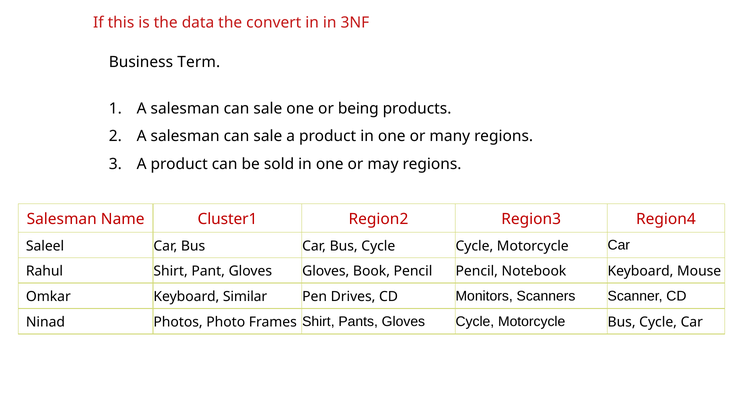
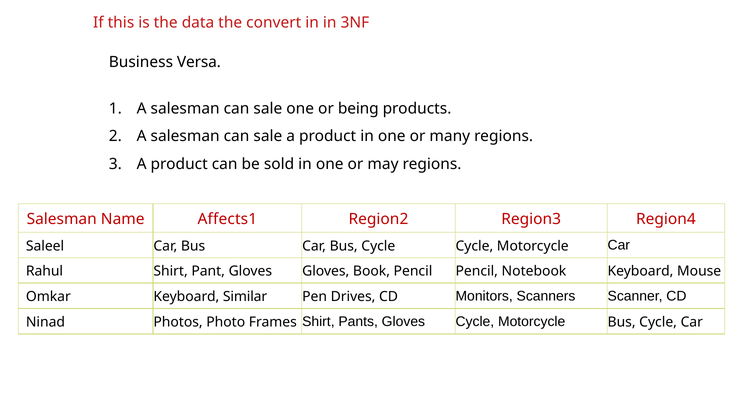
Term: Term -> Versa
Cluster1: Cluster1 -> Affects1
